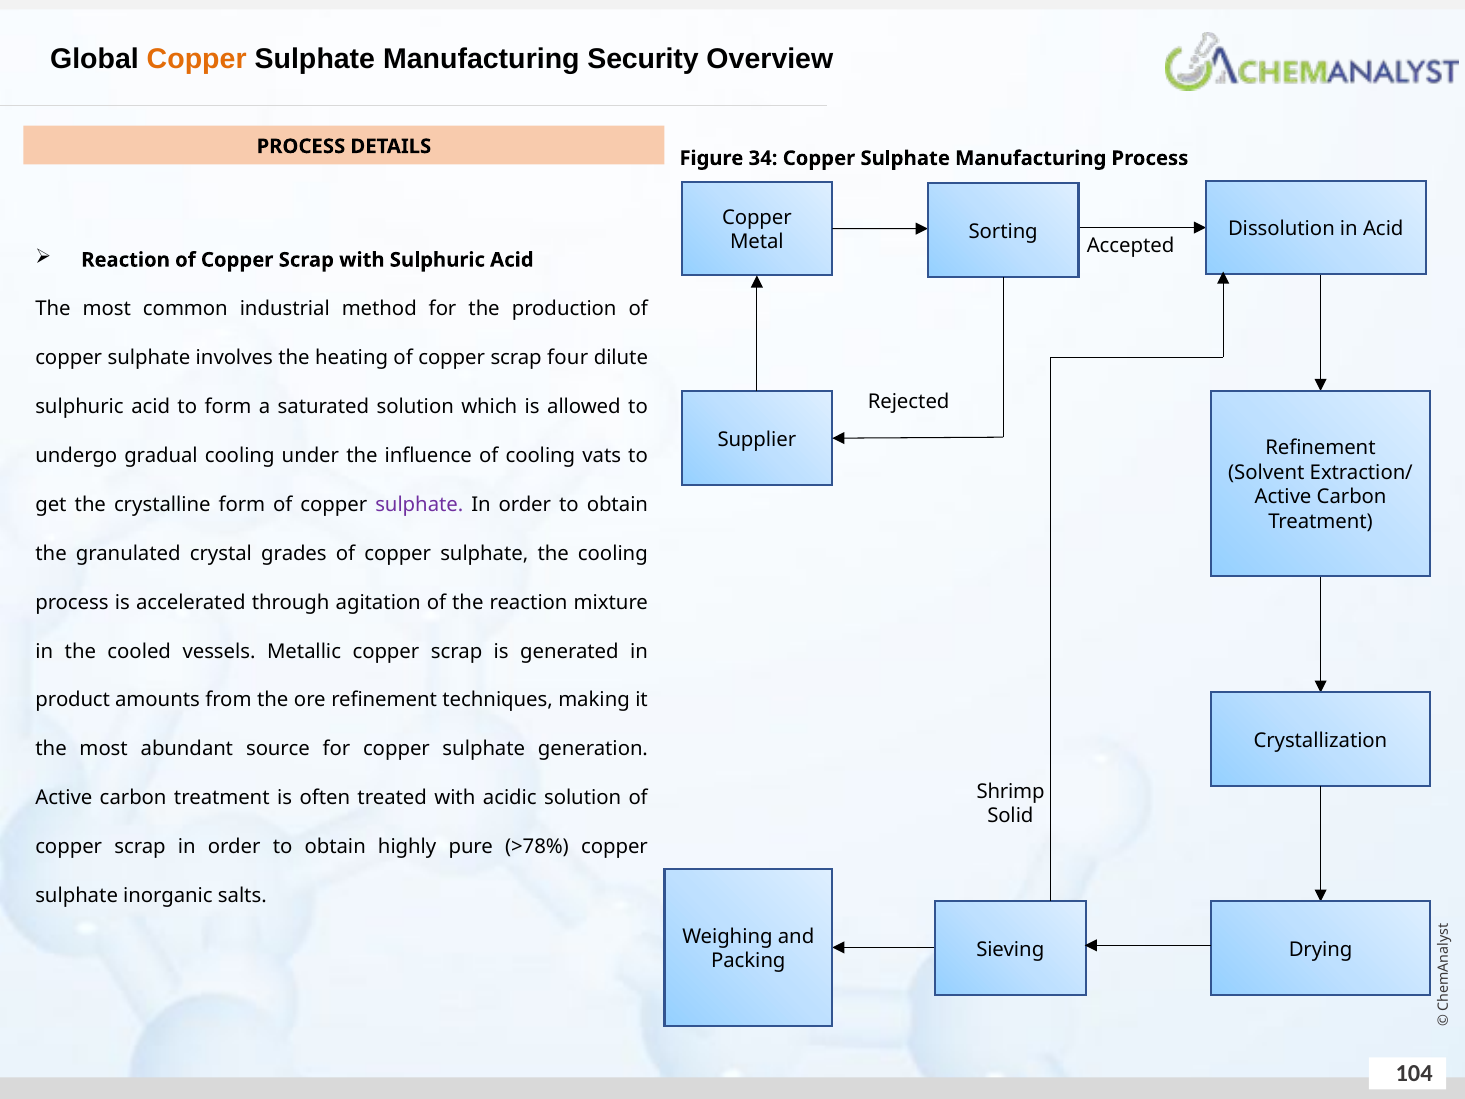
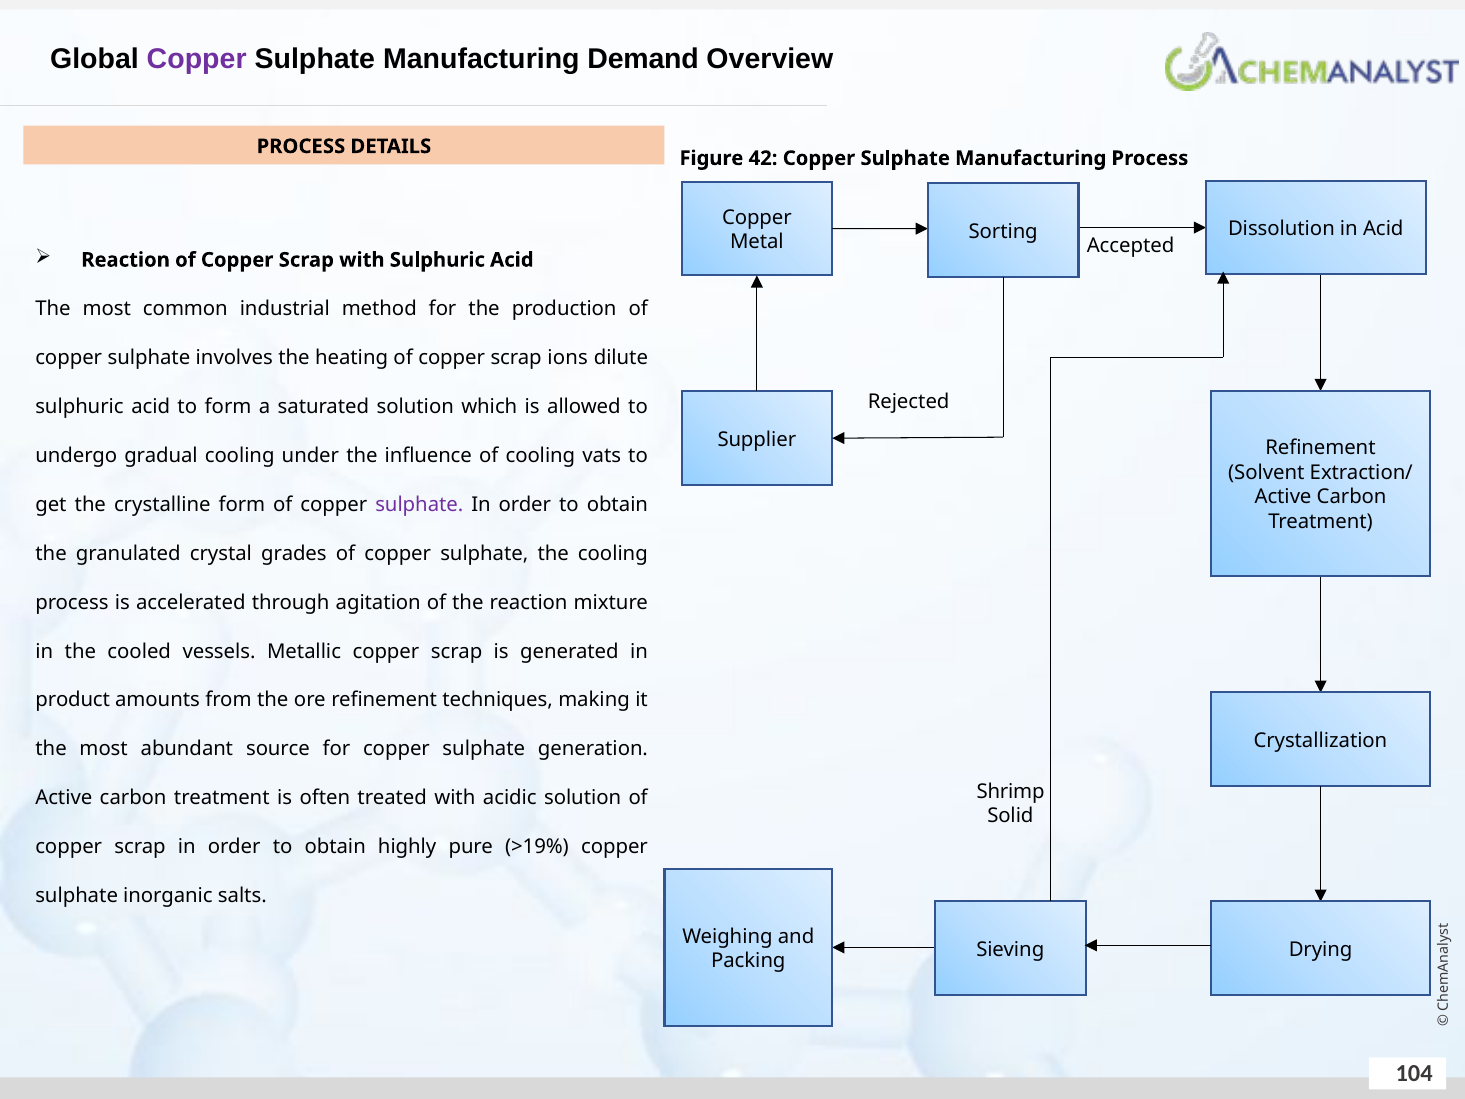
Copper at (197, 59) colour: orange -> purple
Security: Security -> Demand
34: 34 -> 42
four: four -> ions
>78%: >78% -> >19%
